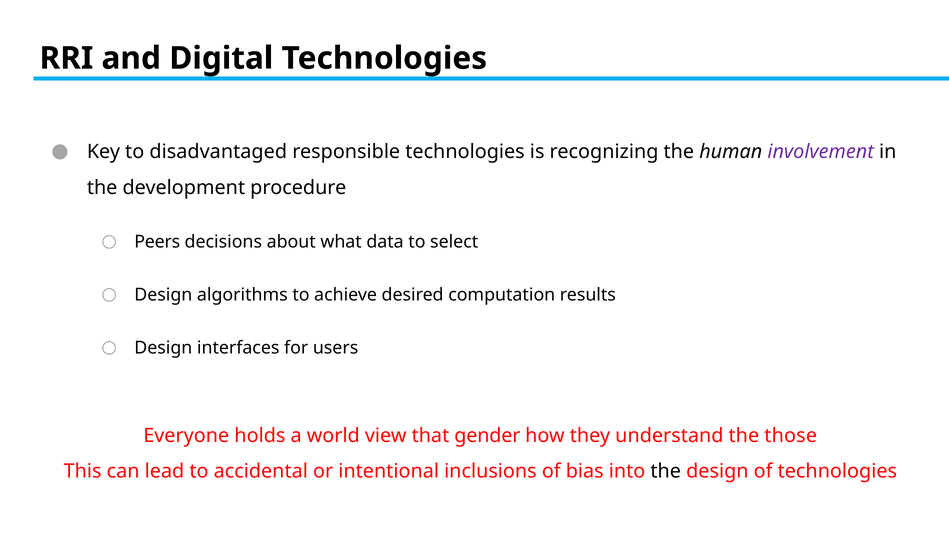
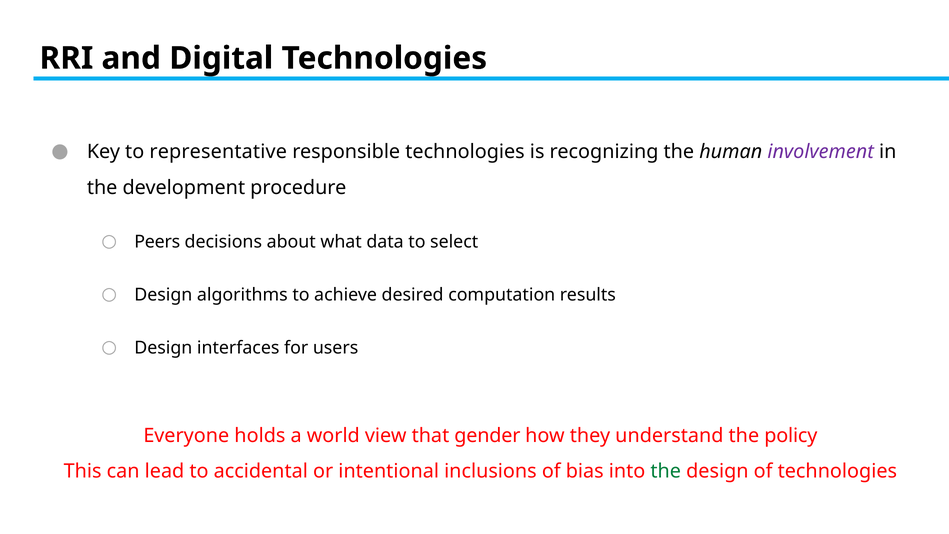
disadvantaged: disadvantaged -> representative
those: those -> policy
the at (666, 471) colour: black -> green
